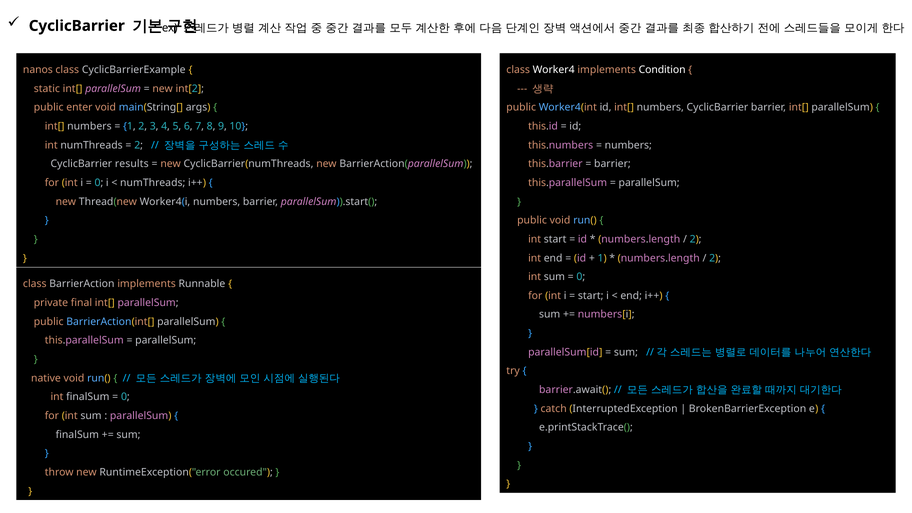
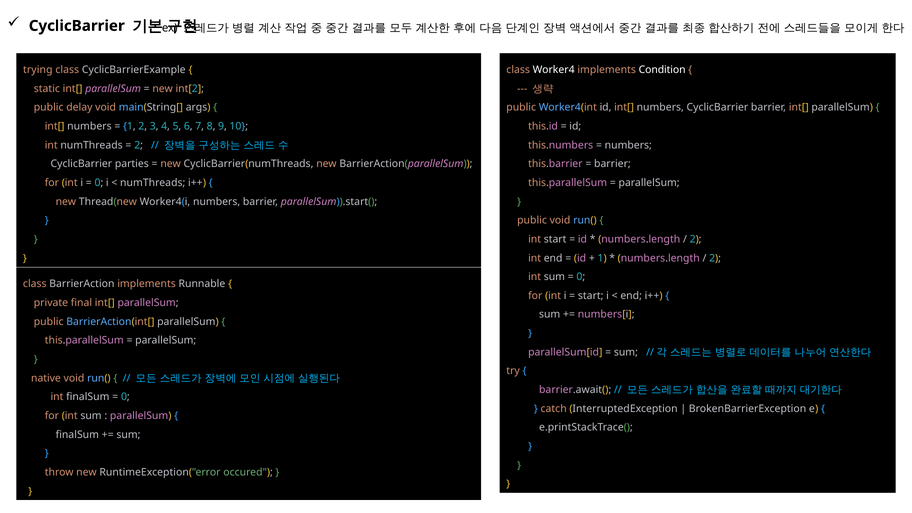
nanos: nanos -> trying
enter: enter -> delay
results: results -> parties
